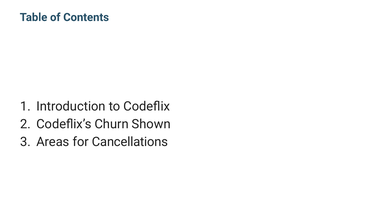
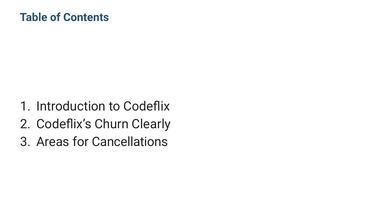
Shown: Shown -> Clearly
